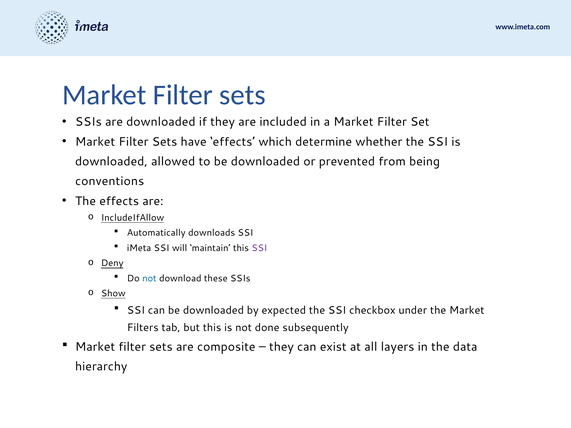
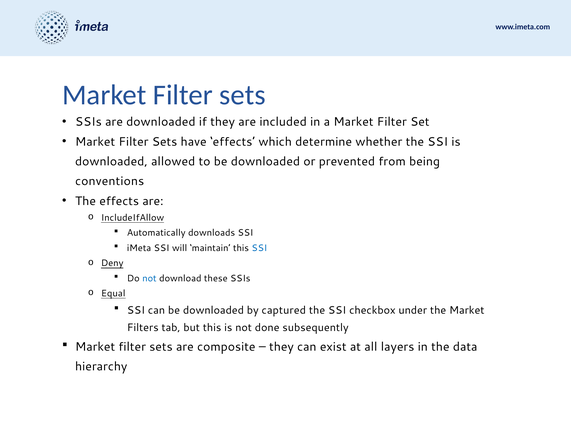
SSI at (259, 248) colour: purple -> blue
Show: Show -> Equal
expected: expected -> captured
